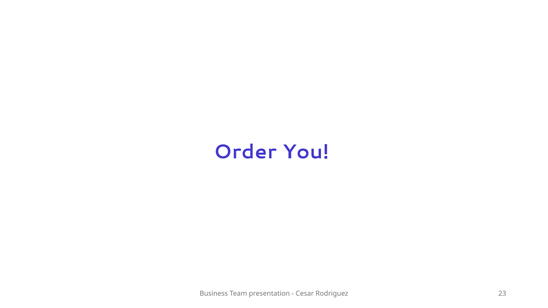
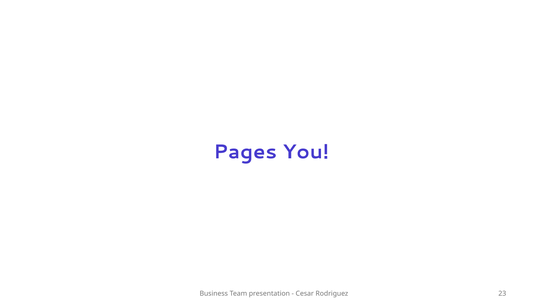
Order: Order -> Pages
